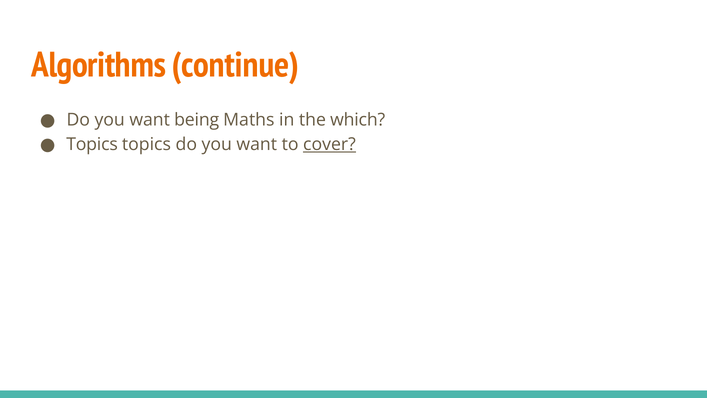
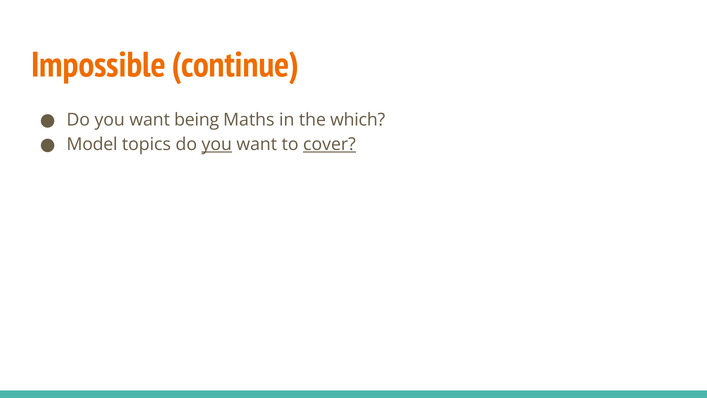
Algorithms: Algorithms -> Impossible
Topics at (92, 144): Topics -> Model
you at (217, 144) underline: none -> present
